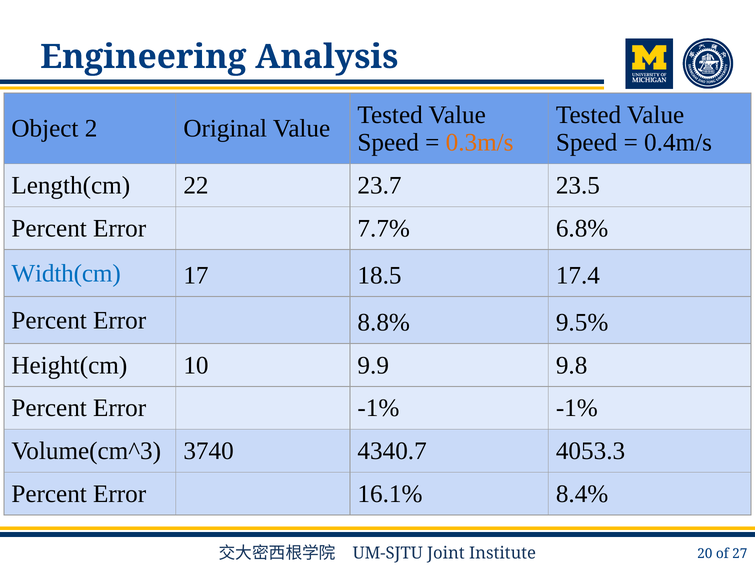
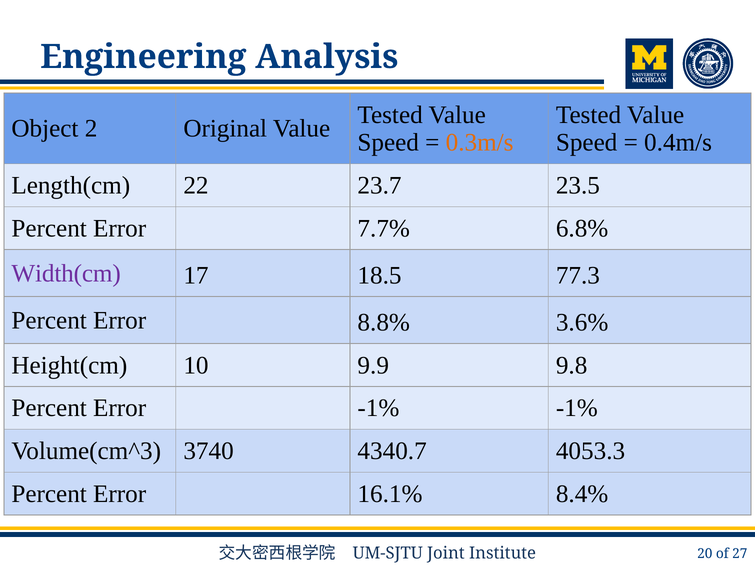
Width(cm colour: blue -> purple
17.4: 17.4 -> 77.3
9.5%: 9.5% -> 3.6%
